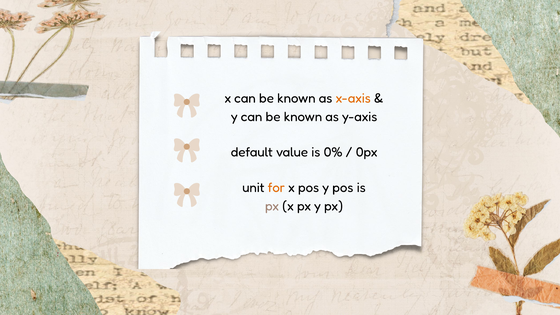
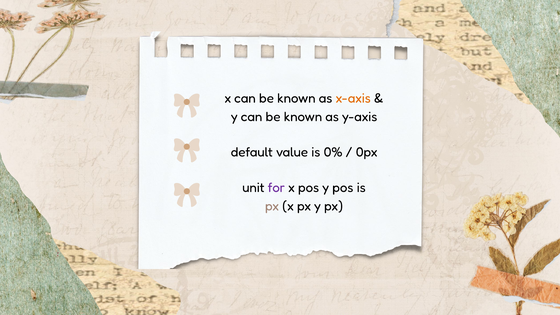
for colour: orange -> purple
